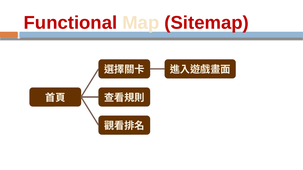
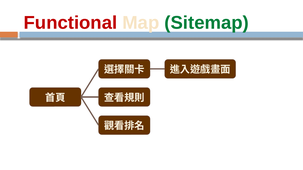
Sitemap colour: red -> green
